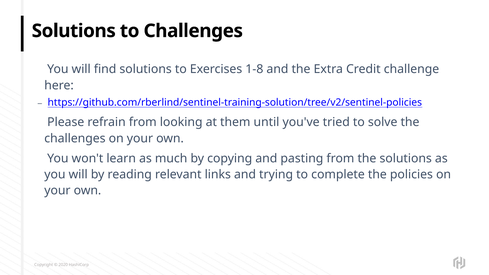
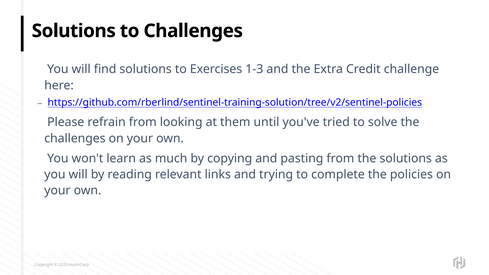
1-8: 1-8 -> 1-3
